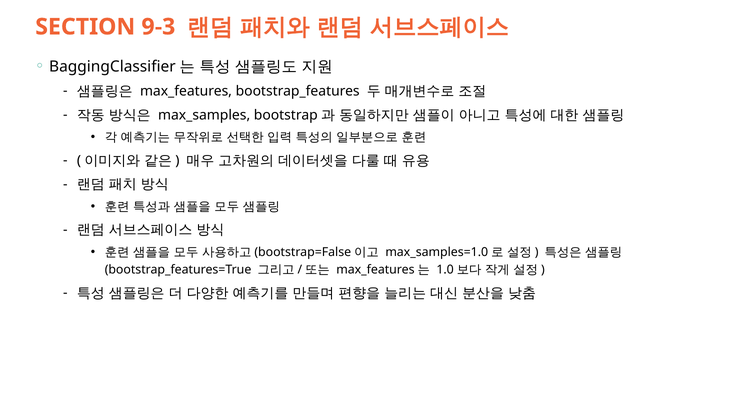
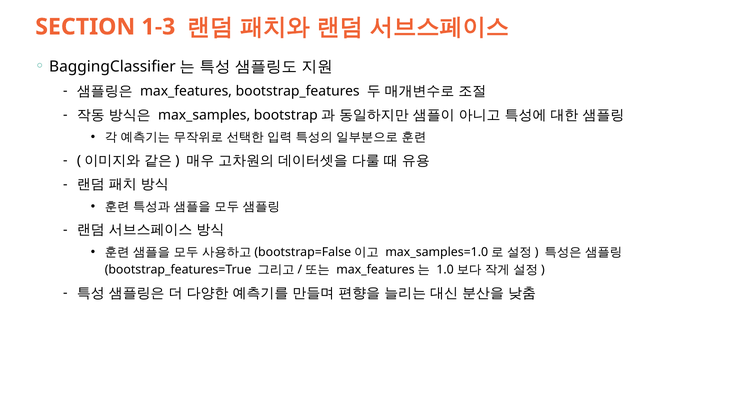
9-3: 9-3 -> 1-3
